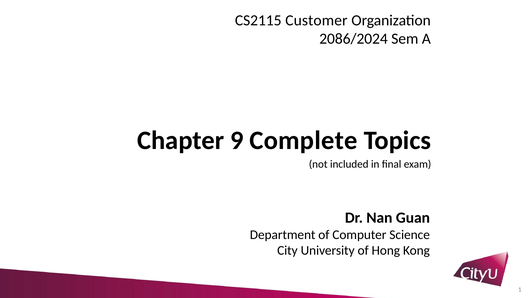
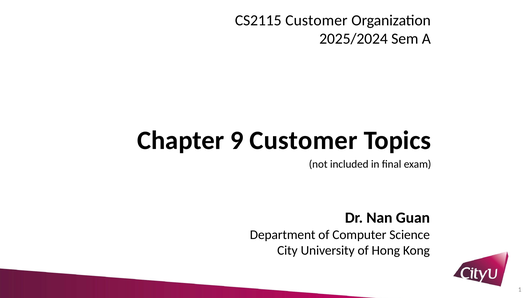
2086/2024: 2086/2024 -> 2025/2024
9 Complete: Complete -> Customer
